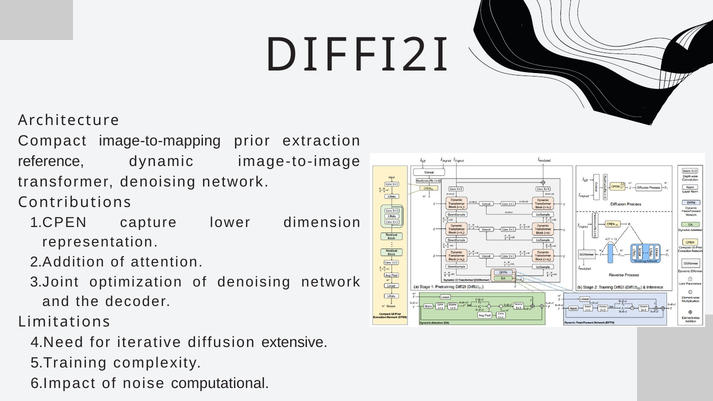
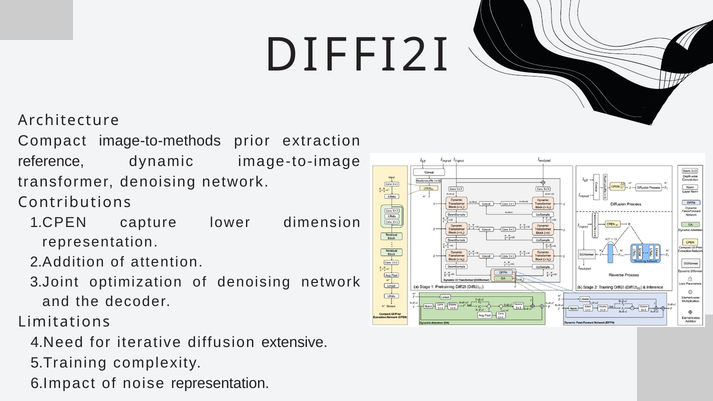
image-to-mapping: image-to-mapping -> image-to-methods
noise computational: computational -> representation
